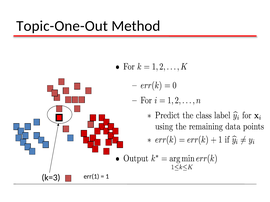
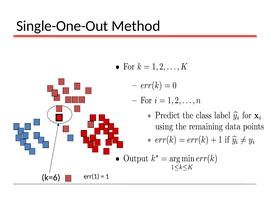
Topic-One-Out: Topic-One-Out -> Single-One-Out
k=3: k=3 -> k=6
